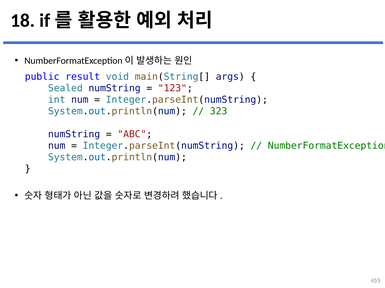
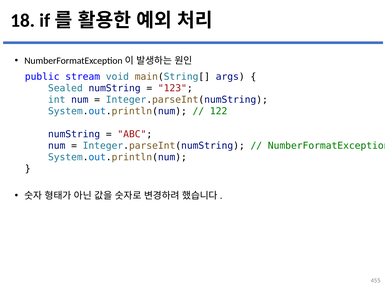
result: result -> stream
323: 323 -> 122
